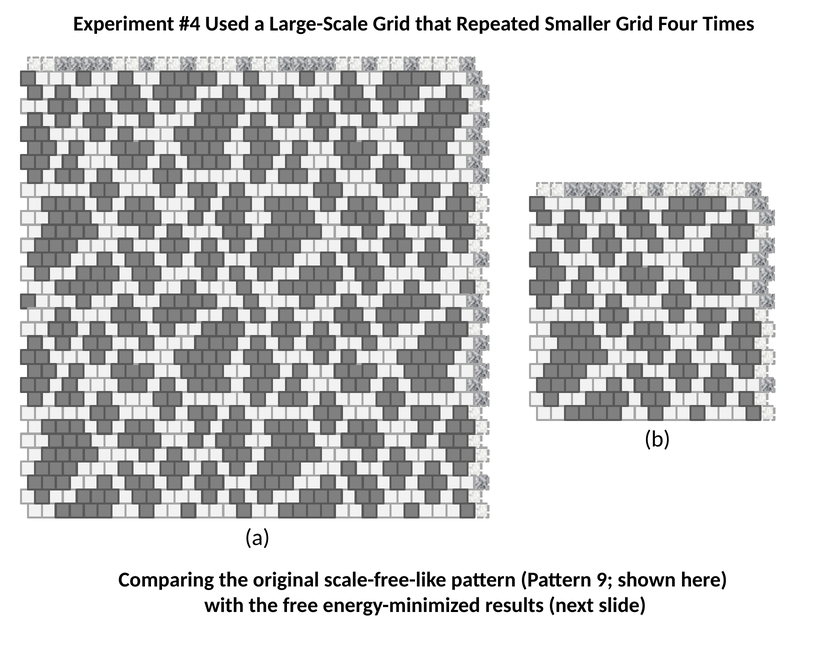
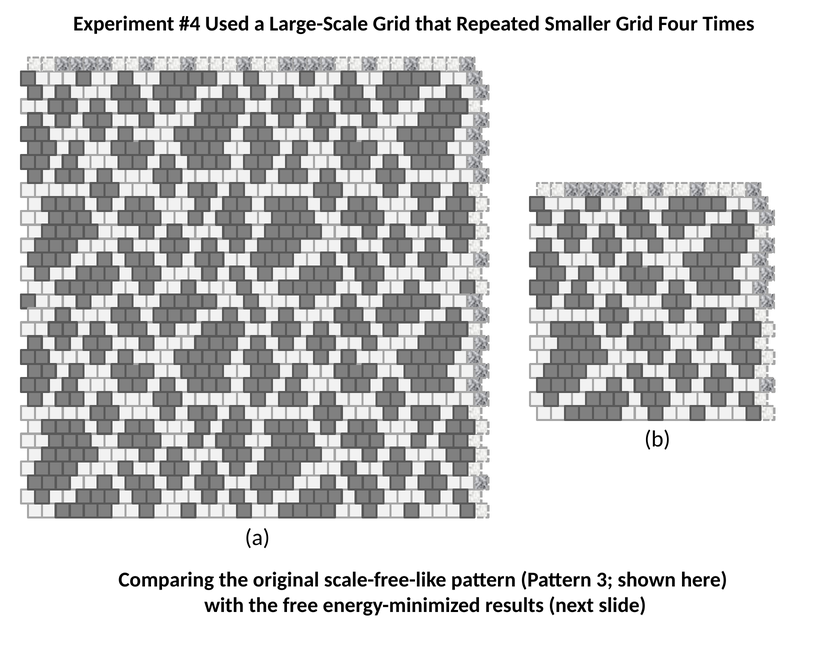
9: 9 -> 3
